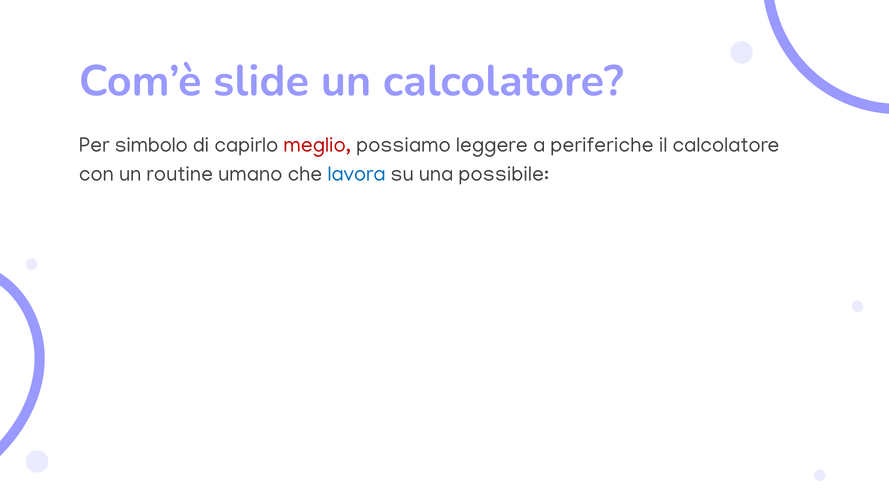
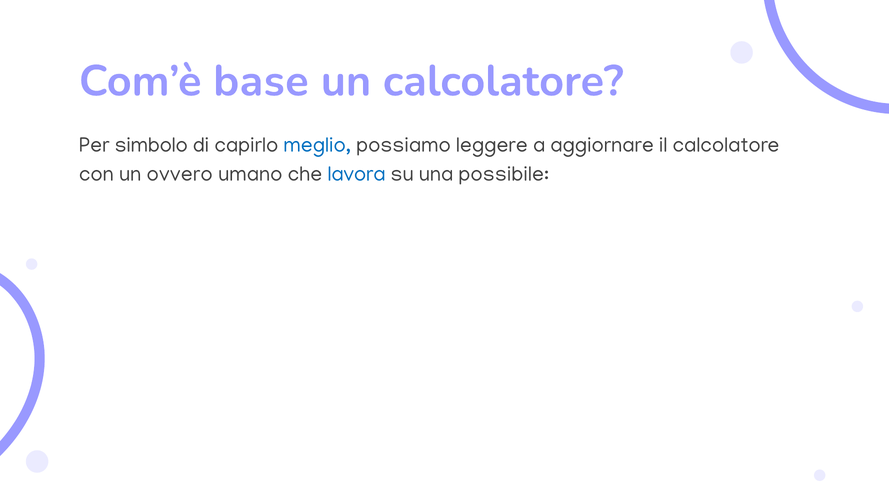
slide: slide -> base
meglio colour: red -> blue
periferiche: periferiche -> aggiornare
routine: routine -> ovvero
